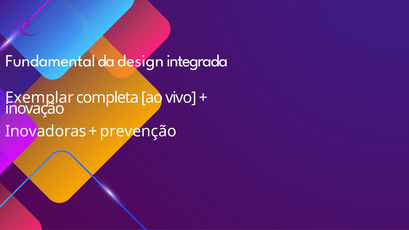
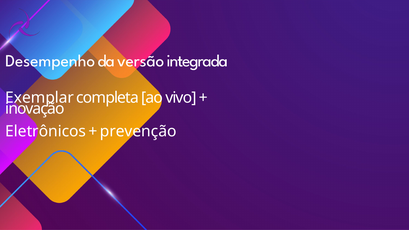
Fundamental: Fundamental -> Desempenho
design: design -> versão
Inovadoras: Inovadoras -> Eletrônicos
